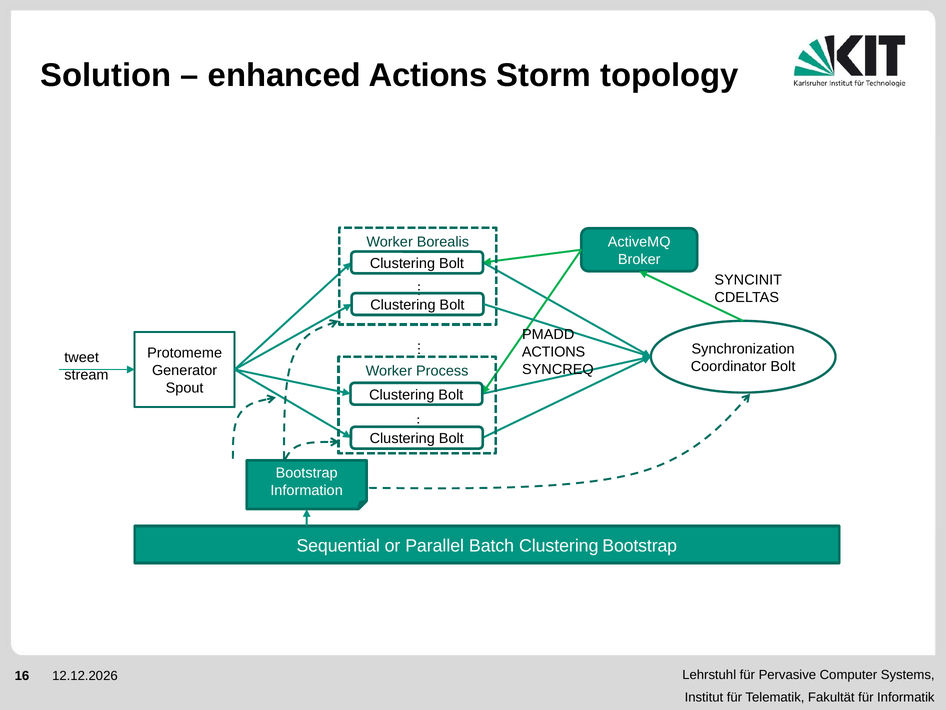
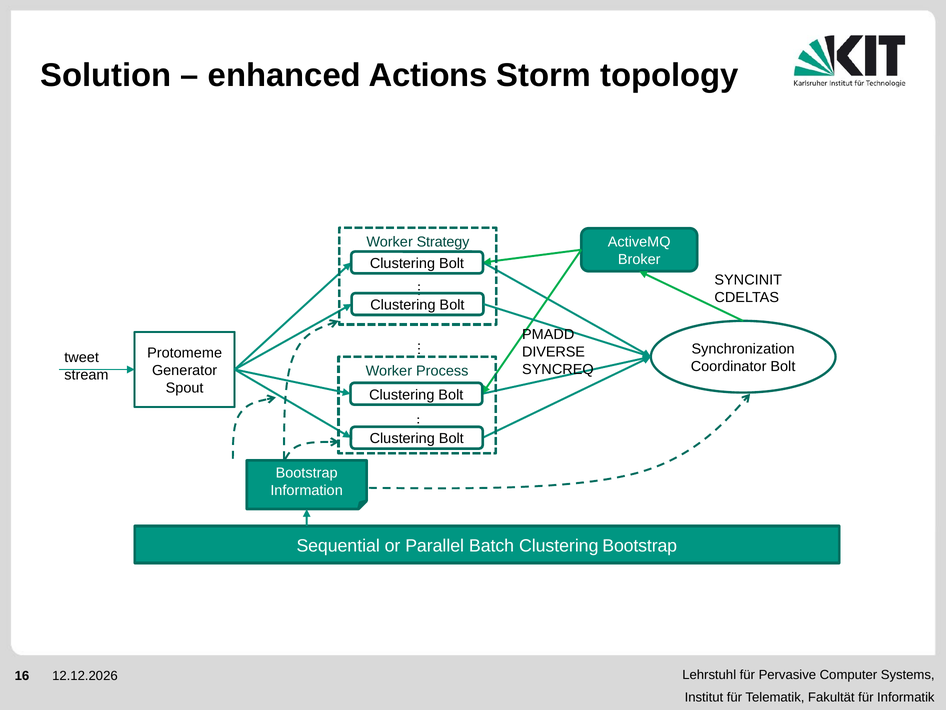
Borealis: Borealis -> Strategy
ACTIONS at (554, 352): ACTIONS -> DIVERSE
